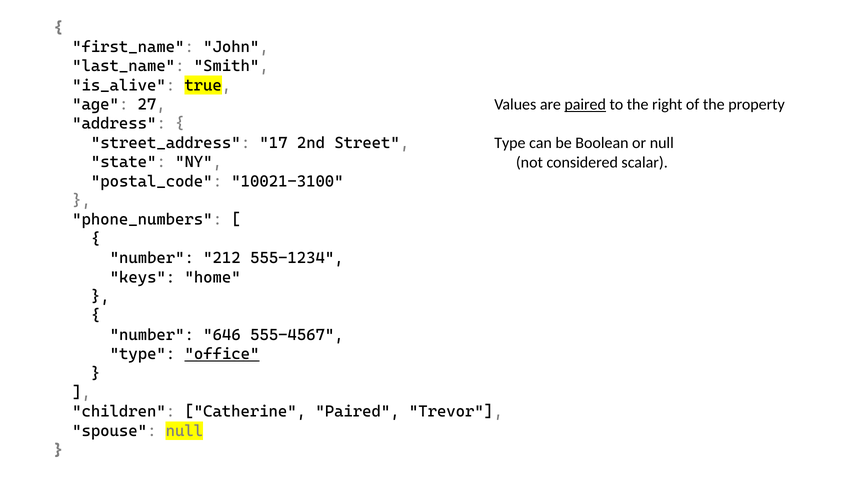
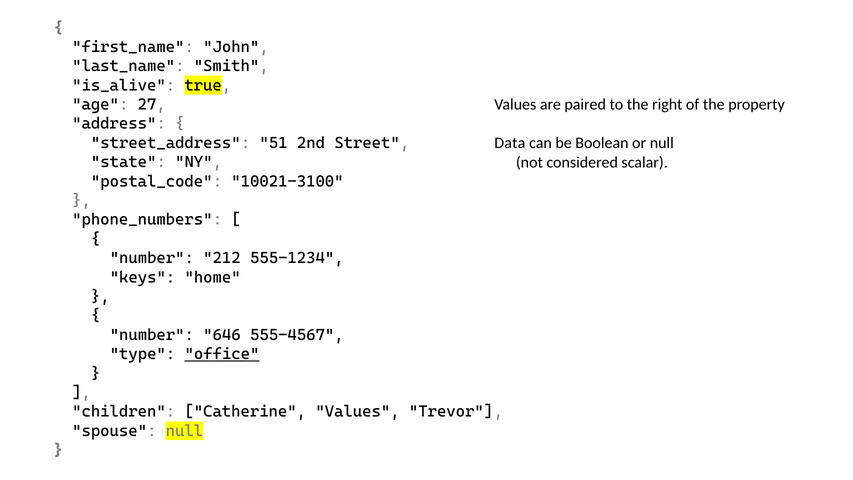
paired at (585, 105) underline: present -> none
17: 17 -> 51
Type at (510, 143): Type -> Data
Catherine Paired: Paired -> Values
